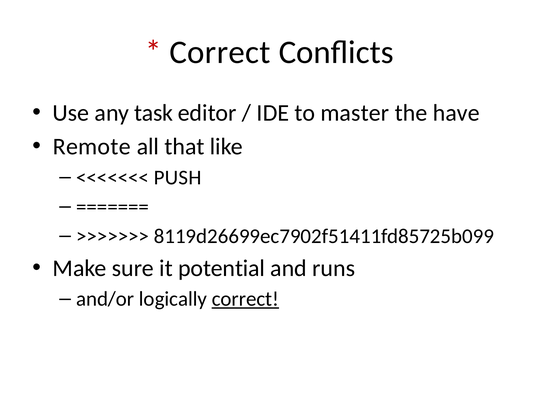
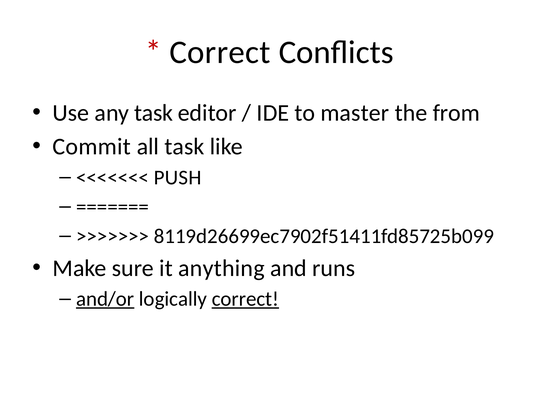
have: have -> from
Remote: Remote -> Commit
all that: that -> task
potential: potential -> anything
and/or underline: none -> present
